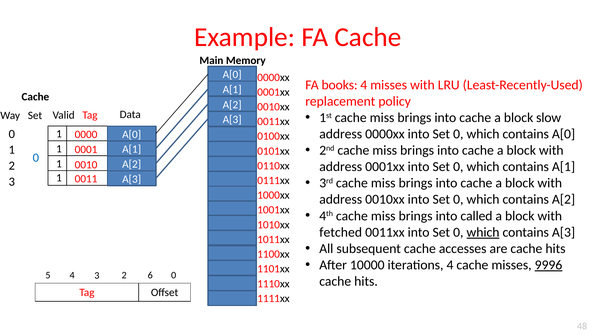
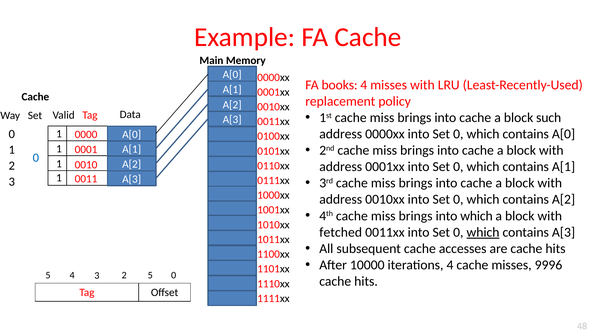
slow: slow -> such
into called: called -> which
9996 underline: present -> none
2 6: 6 -> 5
